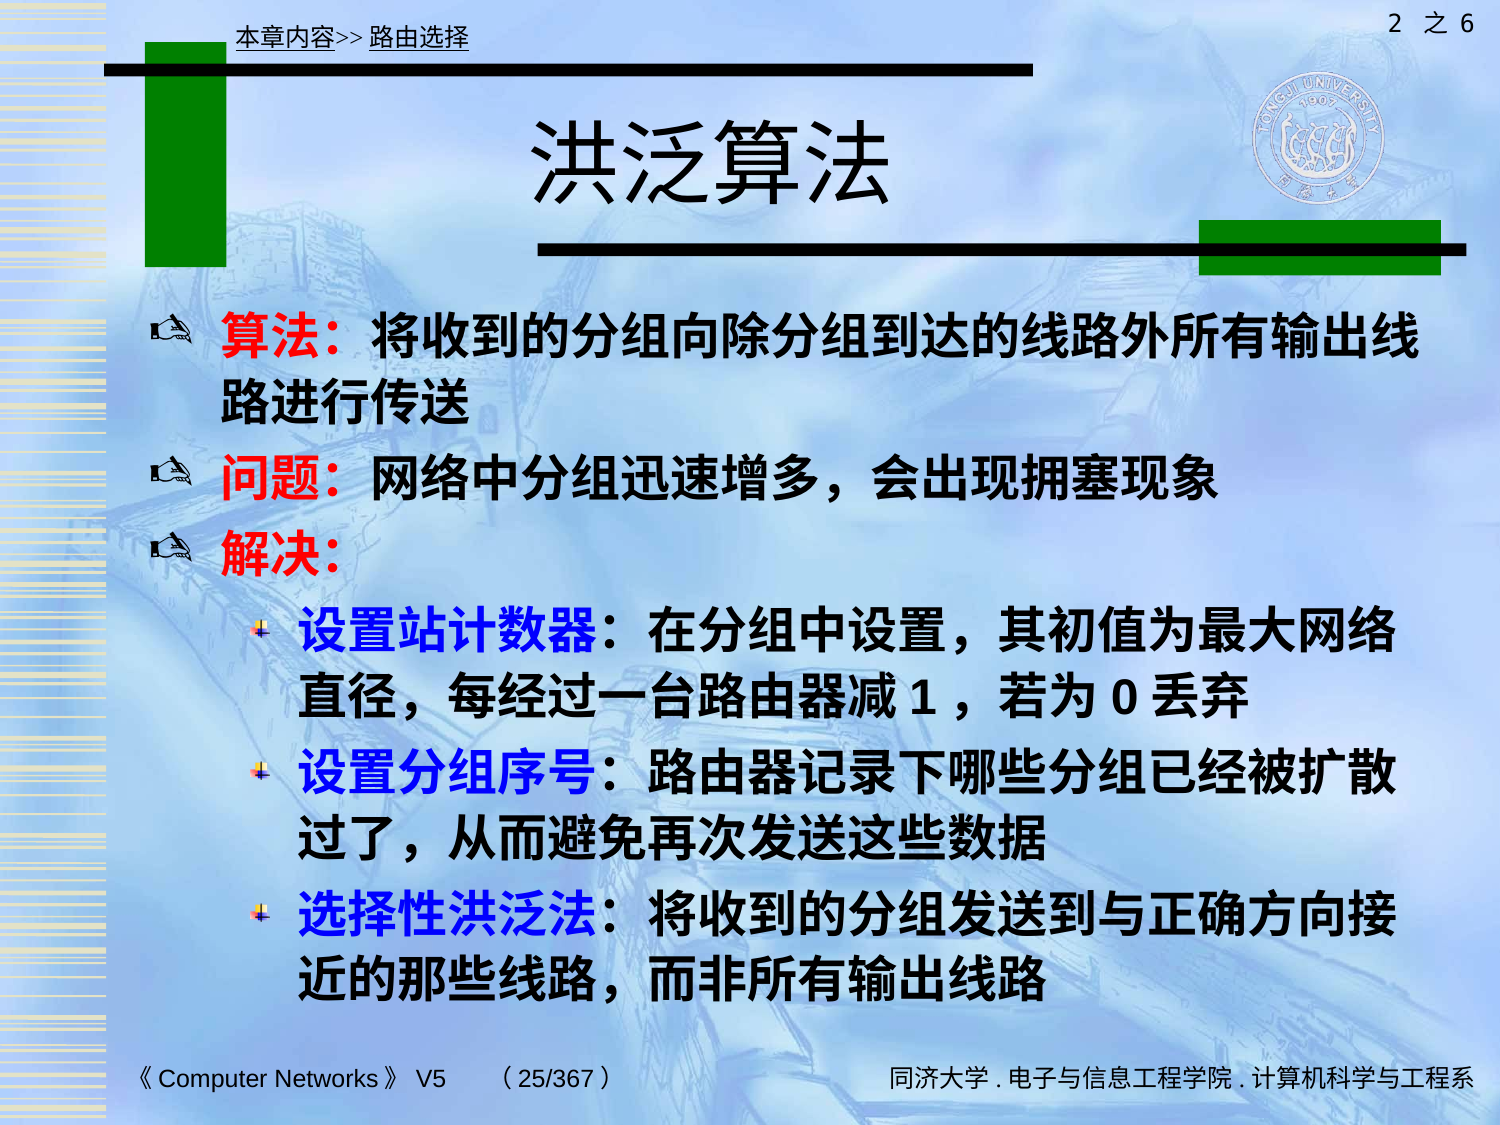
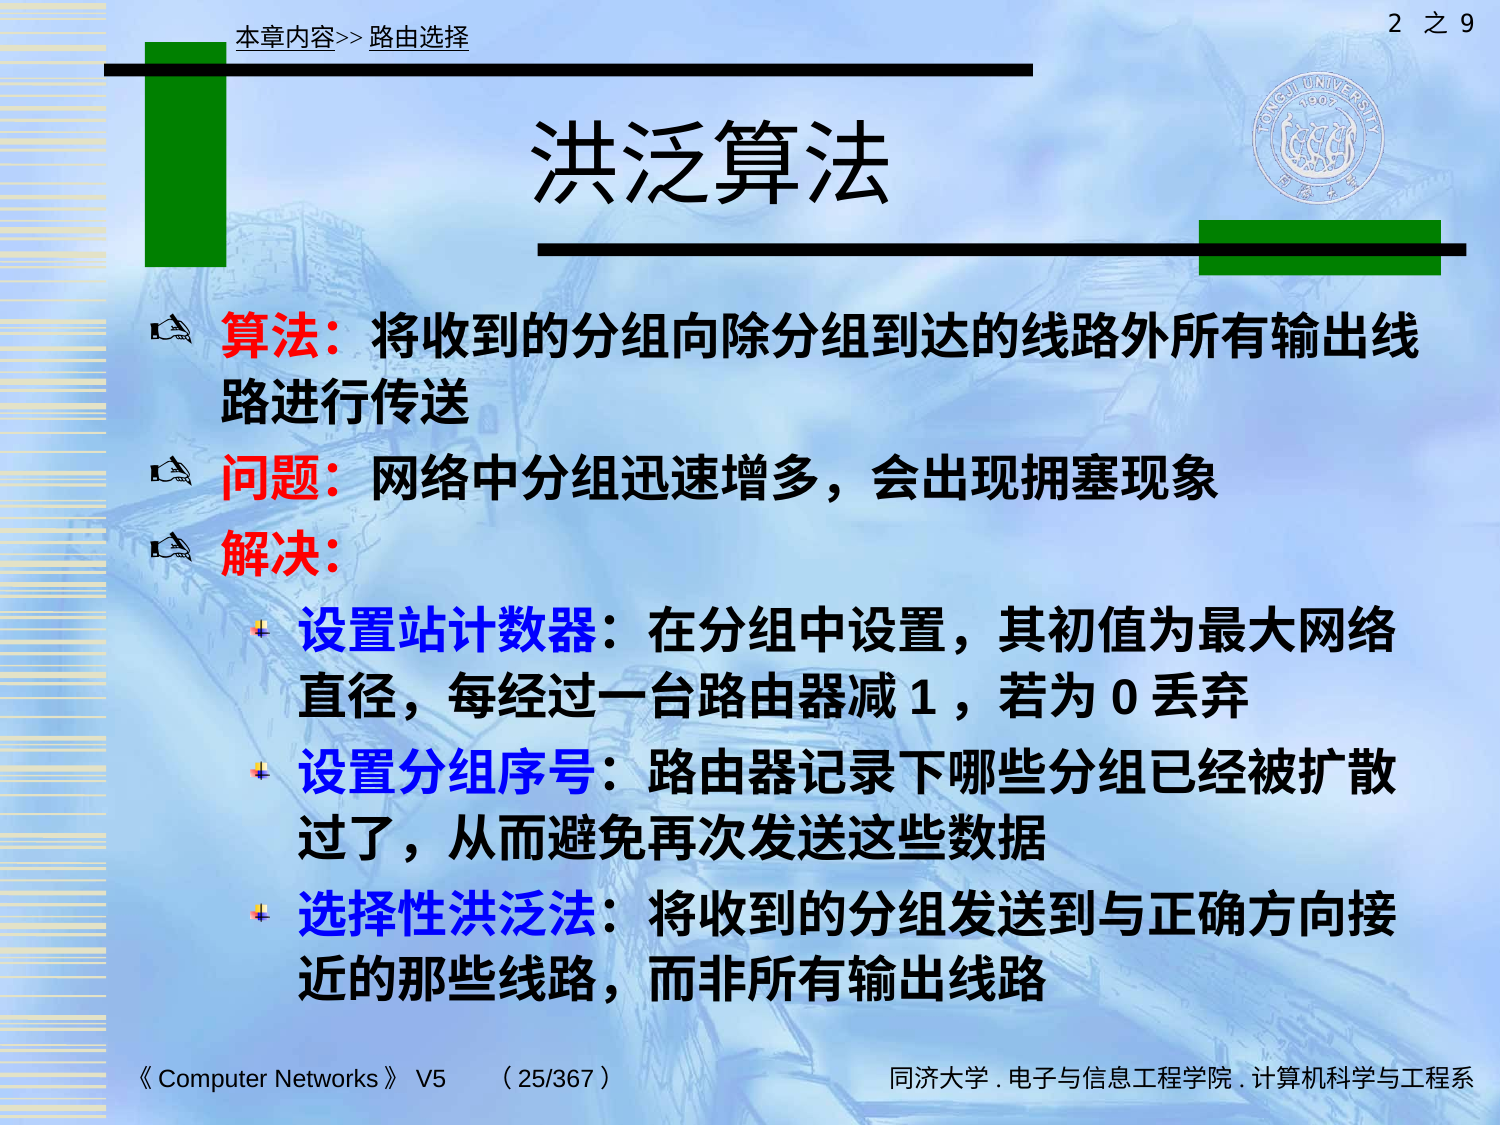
6: 6 -> 9
